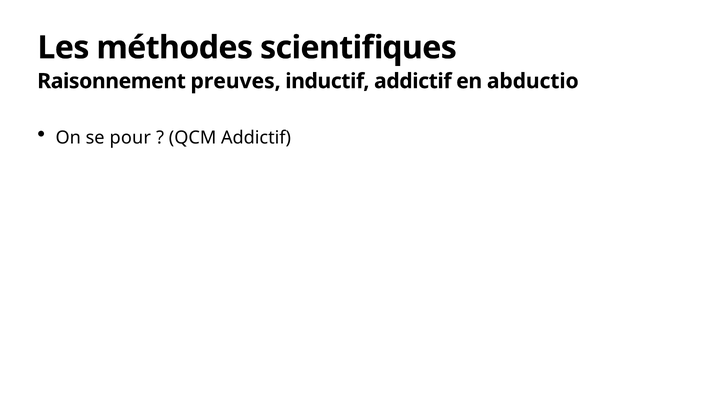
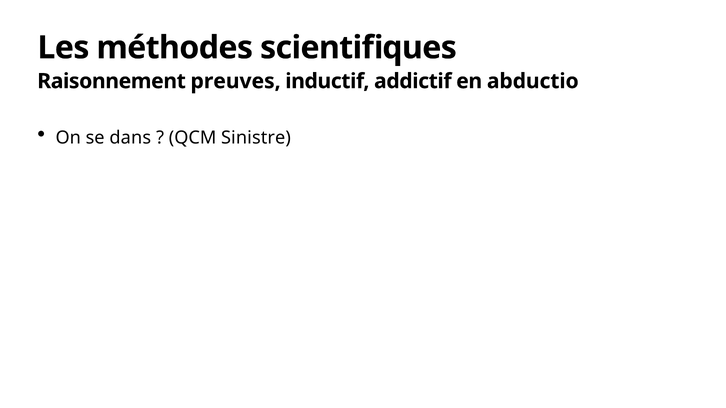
pour: pour -> dans
QCM Addictif: Addictif -> Sinistre
